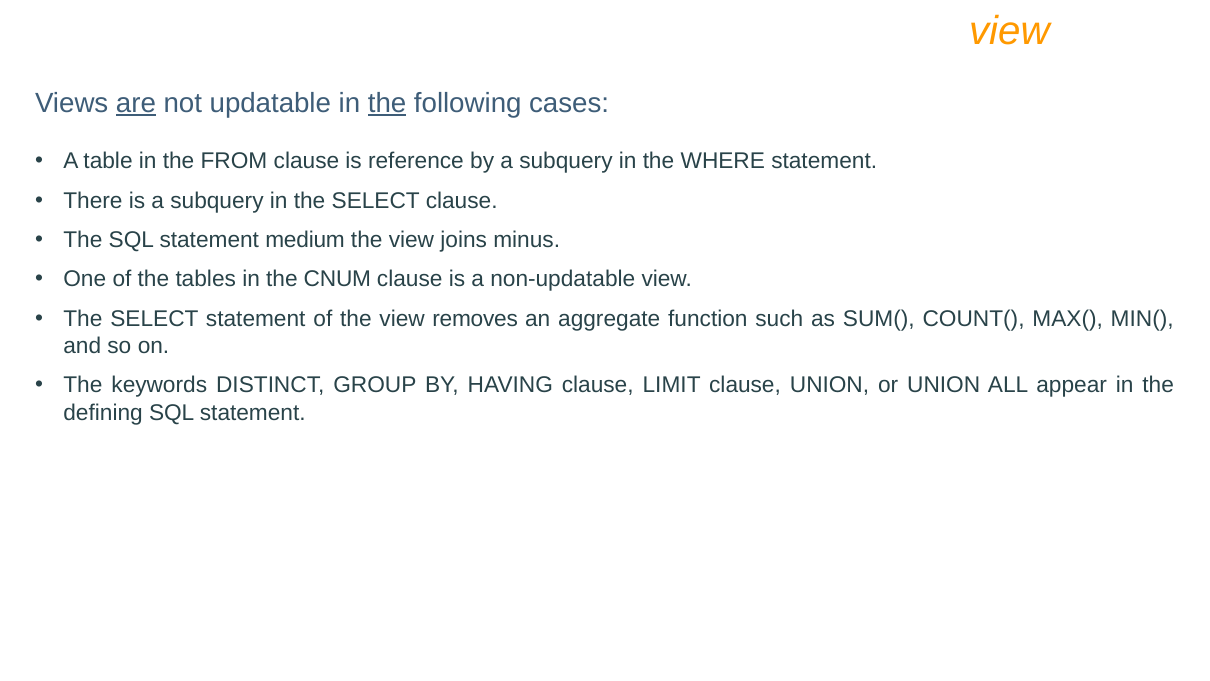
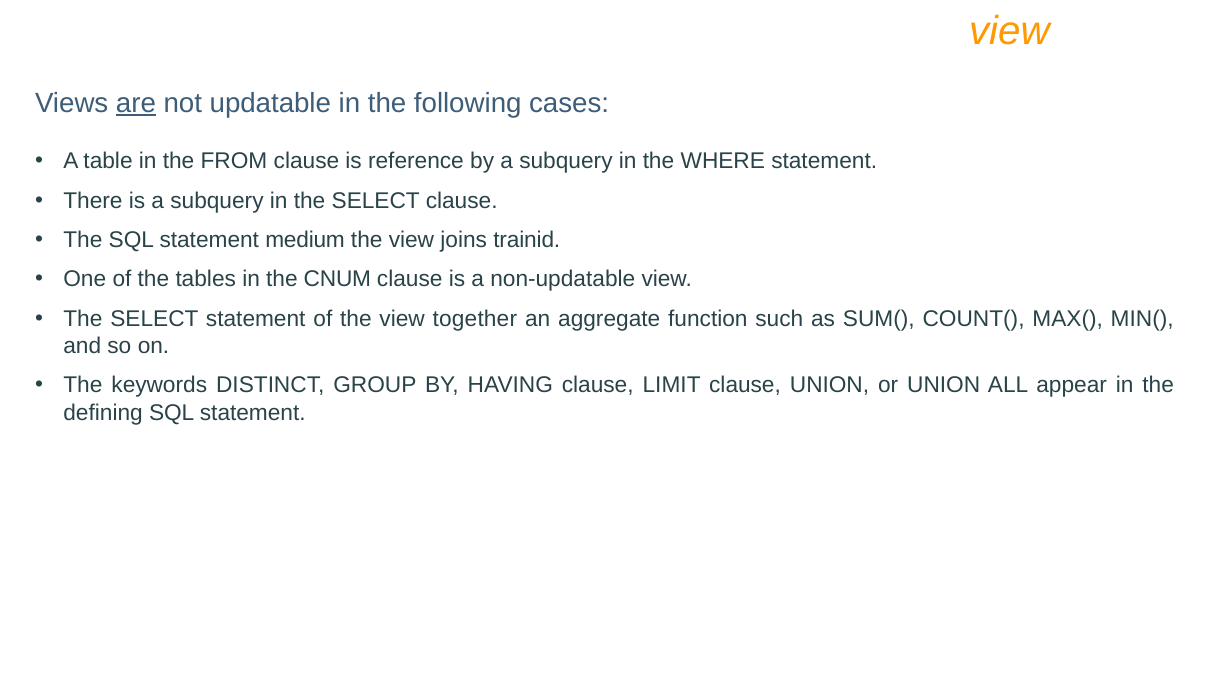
the at (387, 103) underline: present -> none
minus: minus -> trainid
removes: removes -> together
